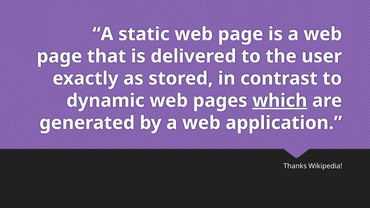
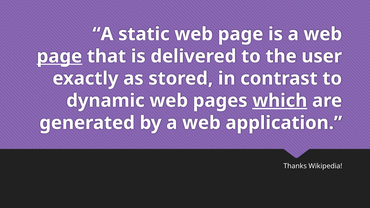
page at (59, 56) underline: none -> present
